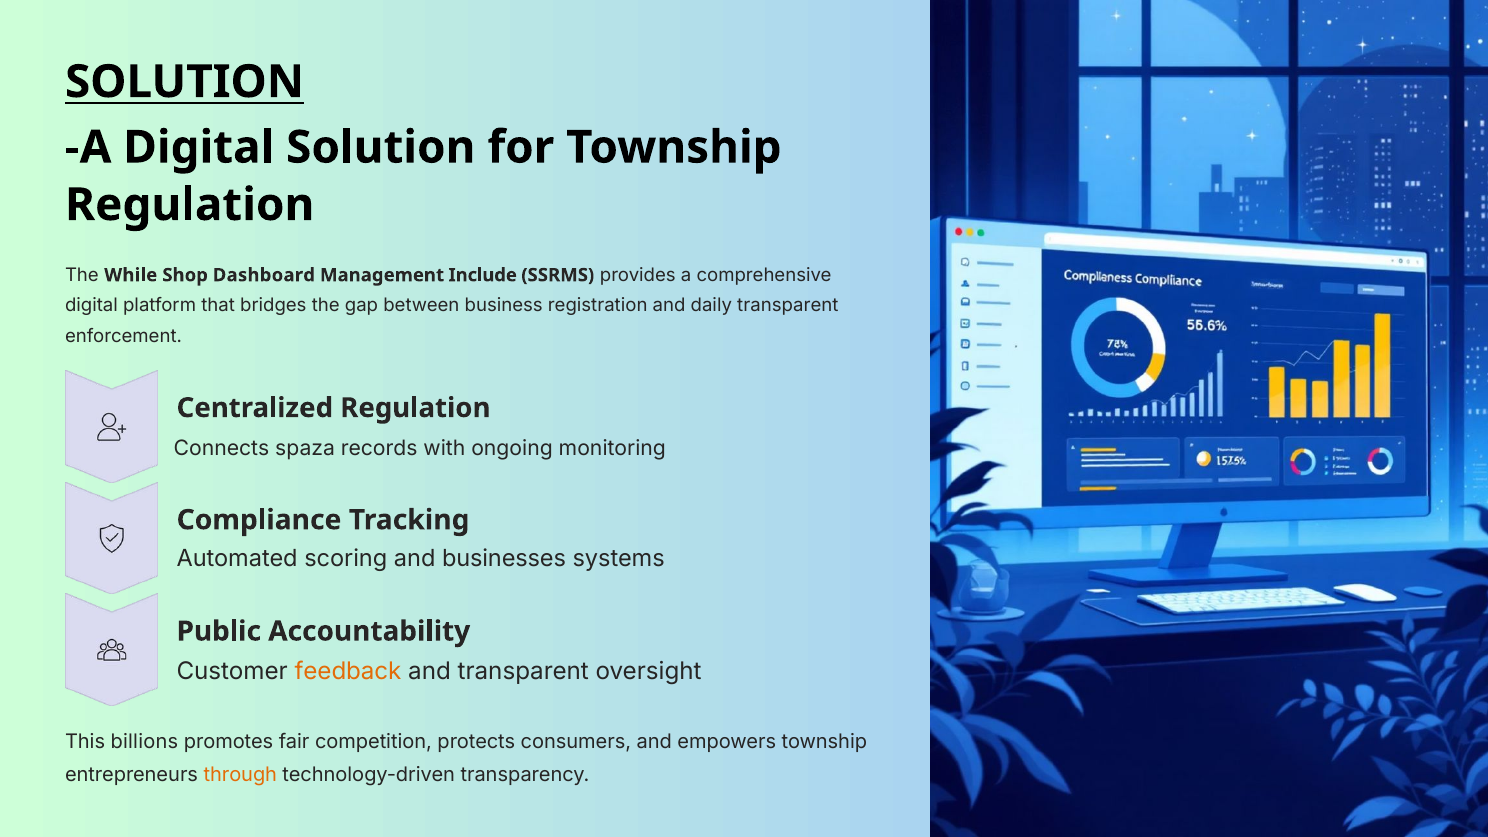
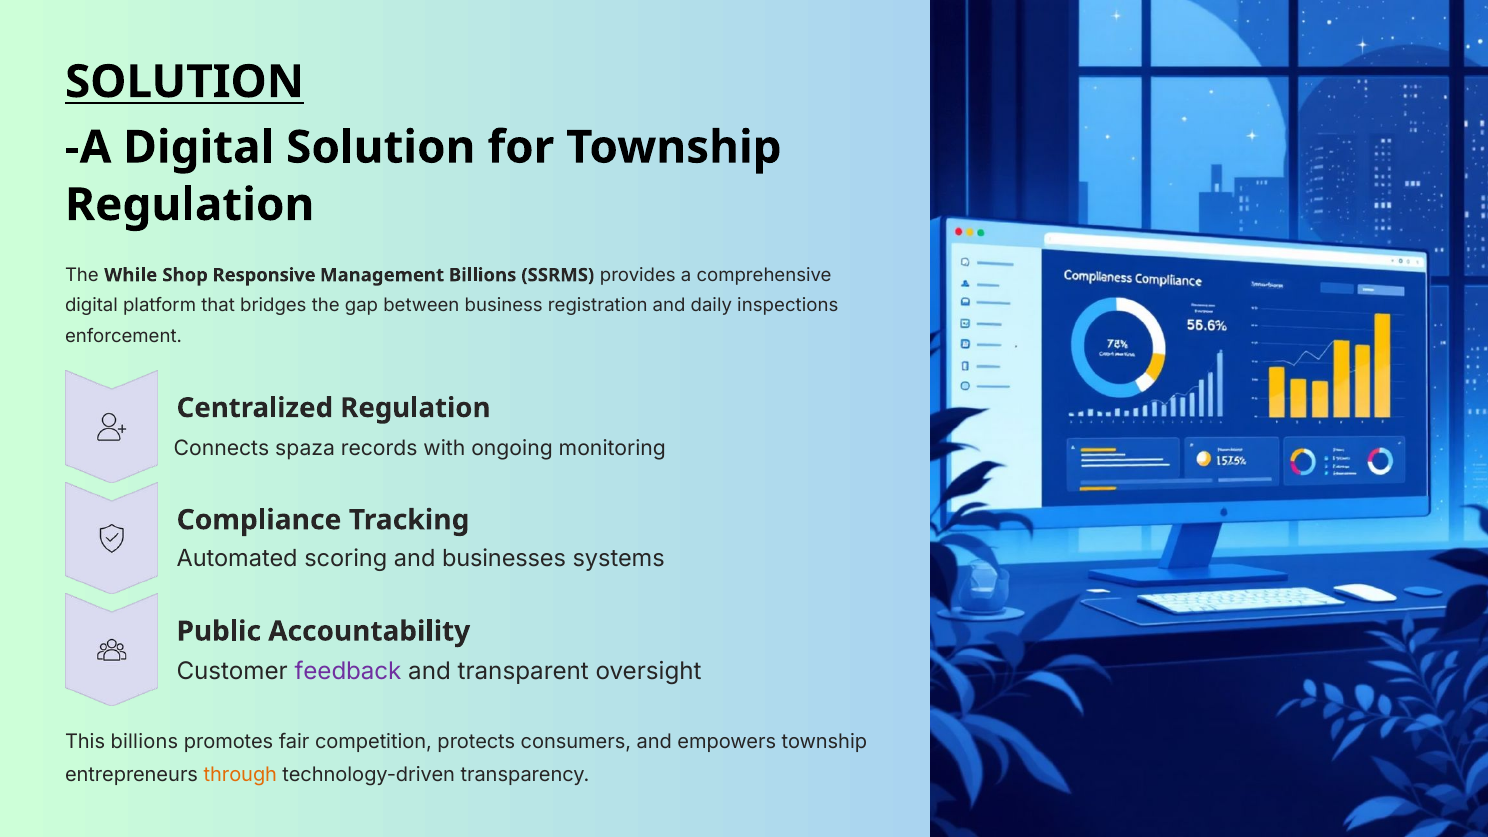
Dashboard: Dashboard -> Responsive
Management Include: Include -> Billions
daily transparent: transparent -> inspections
feedback colour: orange -> purple
